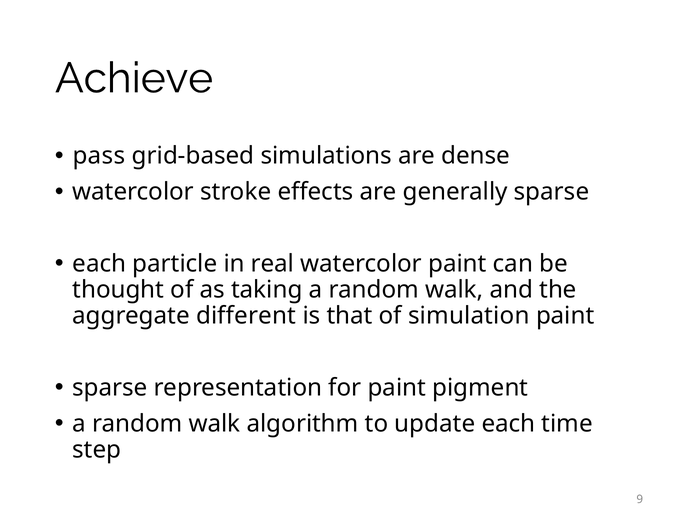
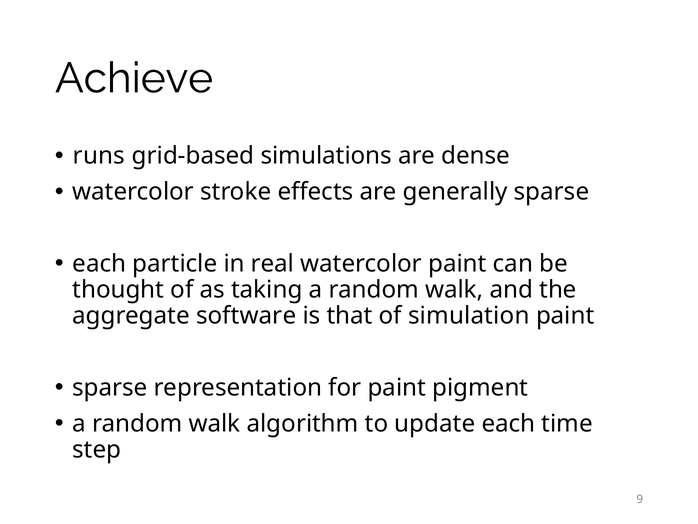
pass: pass -> runs
different: different -> software
